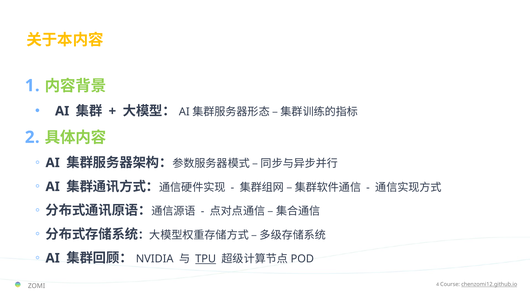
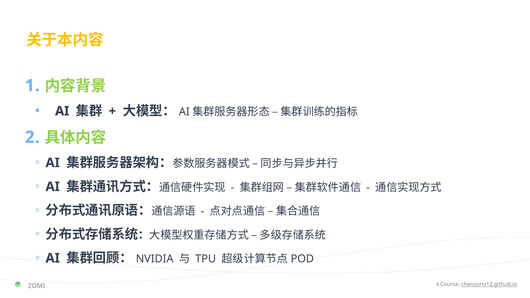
TPU underline: present -> none
